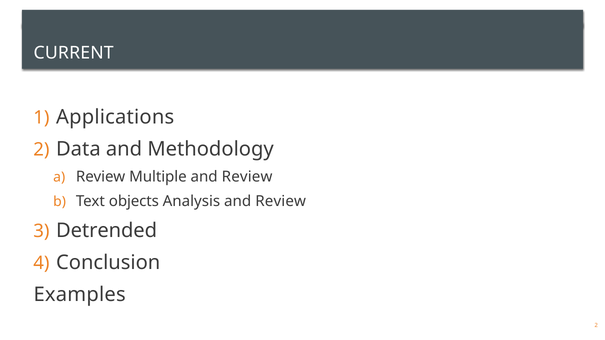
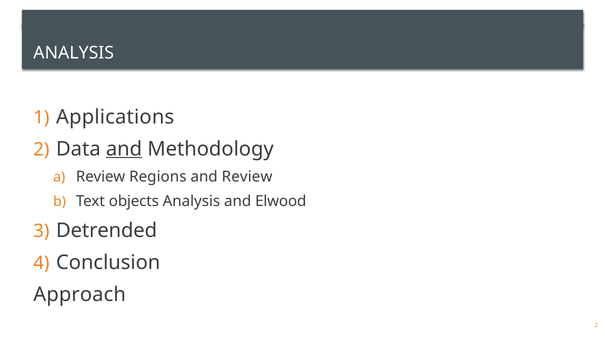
CURRENT at (74, 53): CURRENT -> ANALYSIS
and at (124, 149) underline: none -> present
Multiple: Multiple -> Regions
Analysis and Review: Review -> Elwood
Examples: Examples -> Approach
